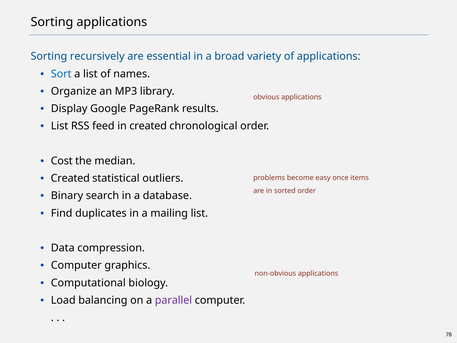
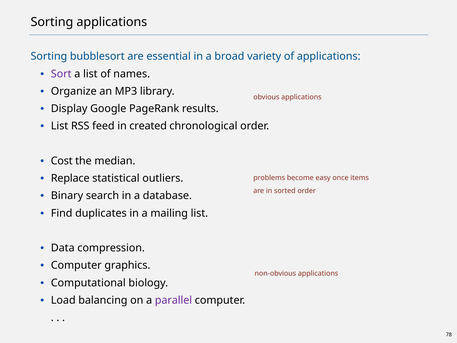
recursively: recursively -> bubblesort
Sort colour: blue -> purple
Created at (70, 178): Created -> Replace
